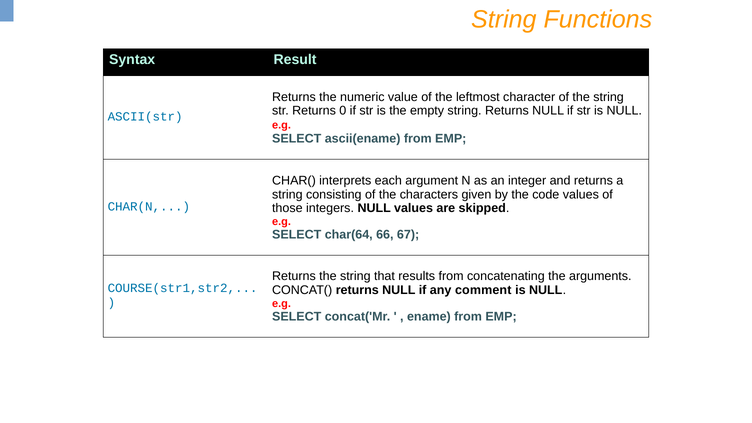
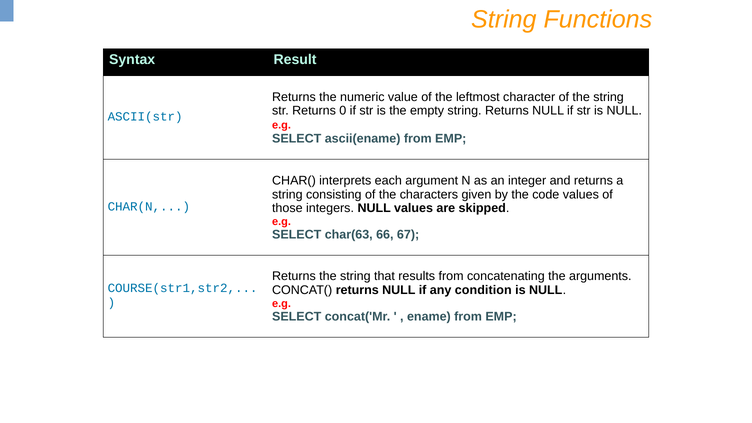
char(64: char(64 -> char(63
comment: comment -> condition
